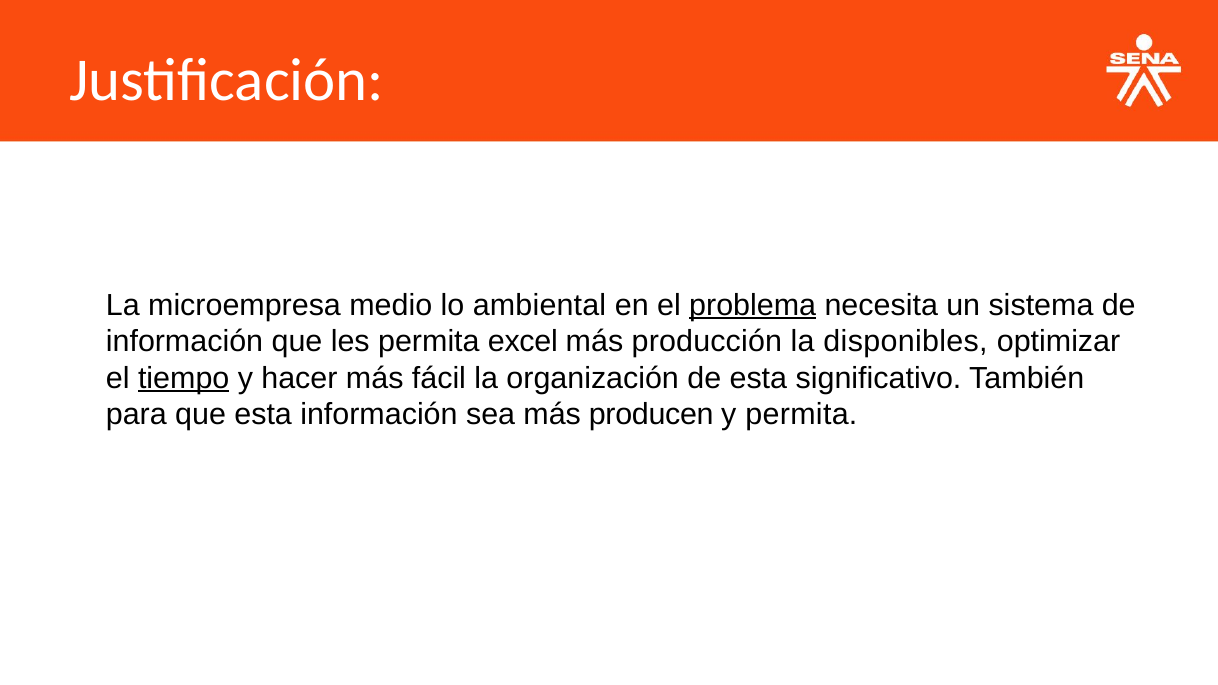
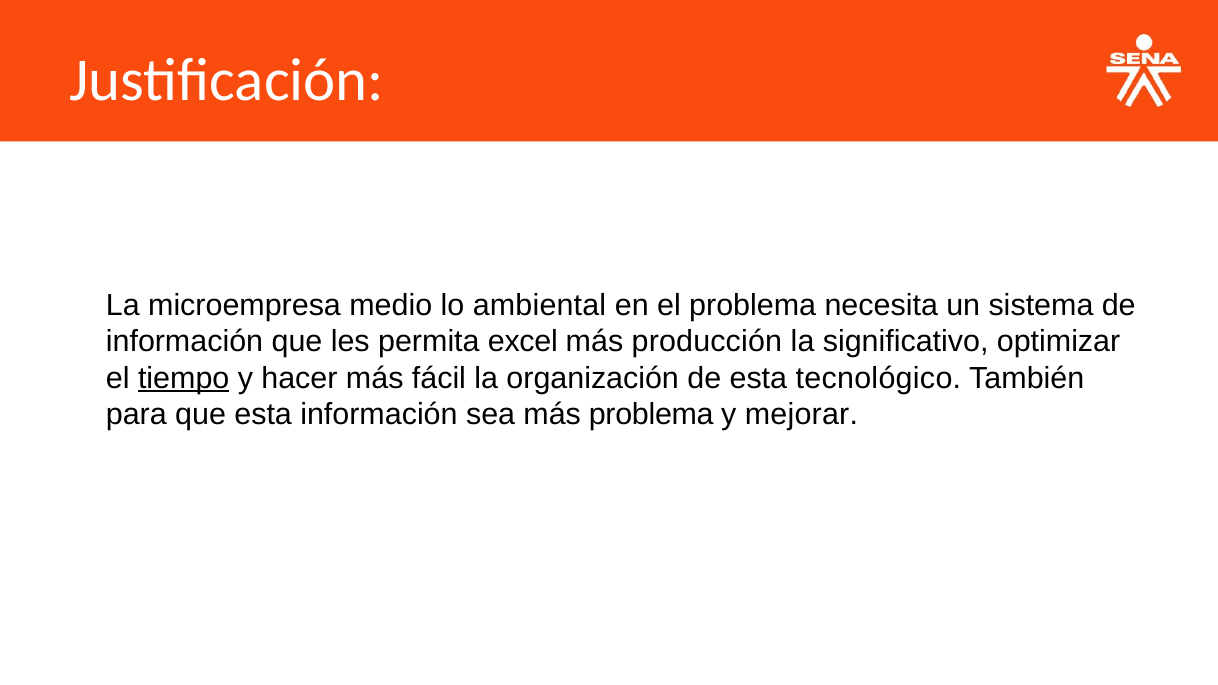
problema at (753, 305) underline: present -> none
disponibles: disponibles -> significativo
significativo: significativo -> tecnológico
más producen: producen -> problema
y permita: permita -> mejorar
